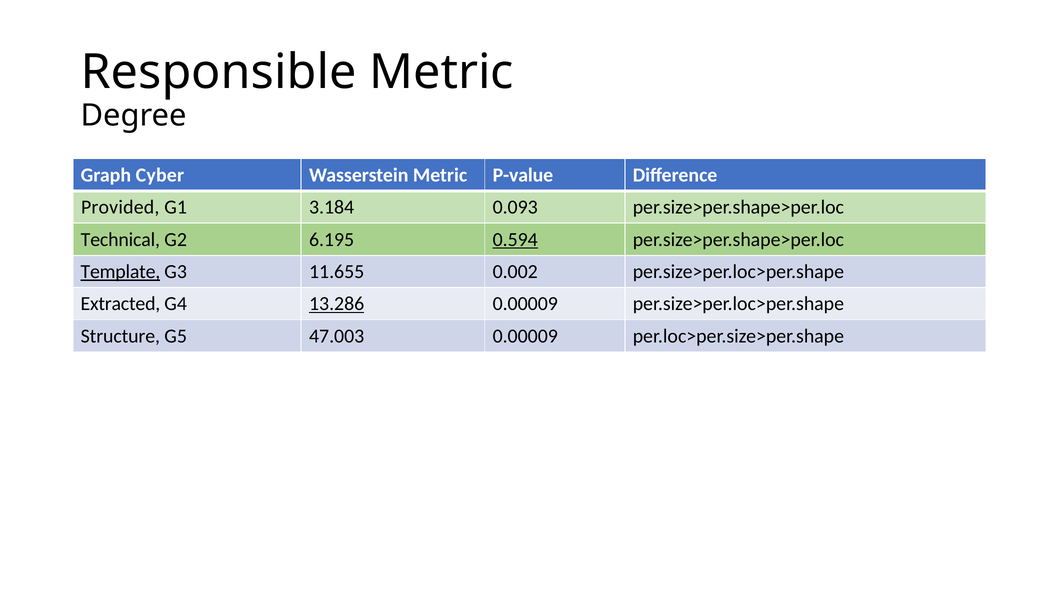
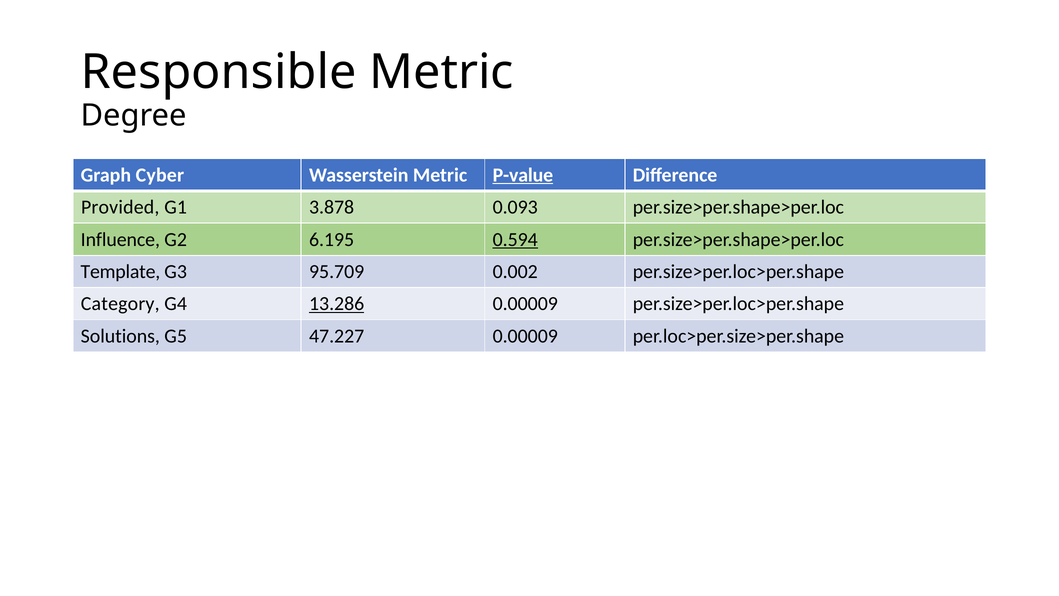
P-value underline: none -> present
3.184: 3.184 -> 3.878
Technical: Technical -> Influence
Template underline: present -> none
11.655: 11.655 -> 95.709
Extracted: Extracted -> Category
Structure: Structure -> Solutions
47.003: 47.003 -> 47.227
